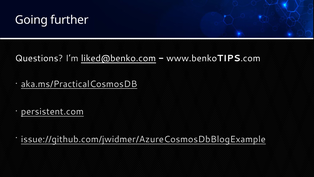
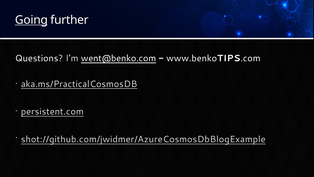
Going underline: none -> present
liked@benko.com: liked@benko.com -> went@benko.com
issue://github.com/jwidmer/AzureCosmosDbBlogExample: issue://github.com/jwidmer/AzureCosmosDbBlogExample -> shot://github.com/jwidmer/AzureCosmosDbBlogExample
